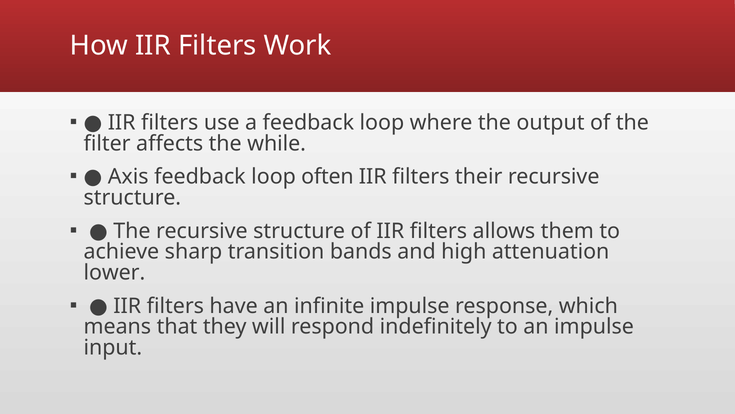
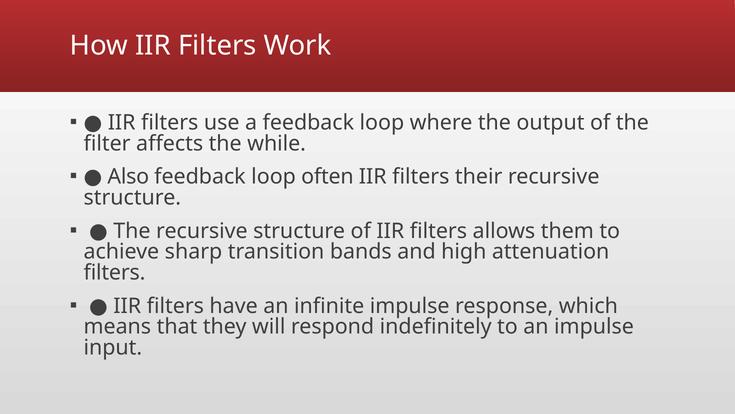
Axis: Axis -> Also
lower at (114, 272): lower -> filters
